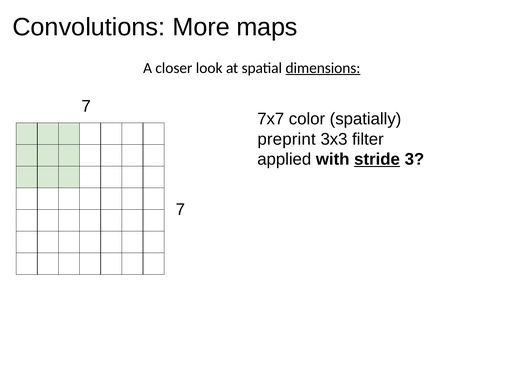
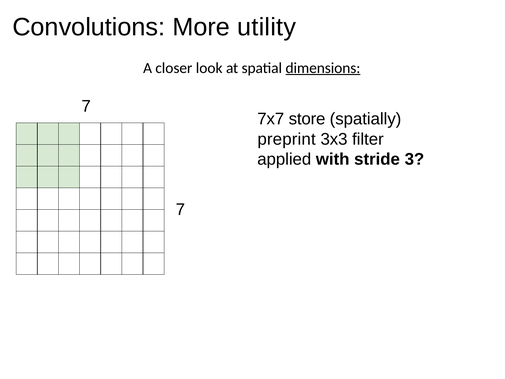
maps: maps -> utility
color: color -> store
stride underline: present -> none
